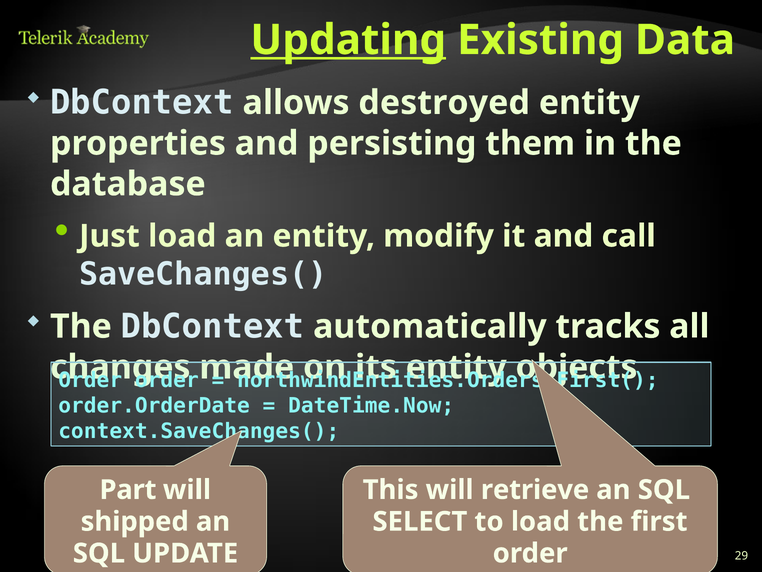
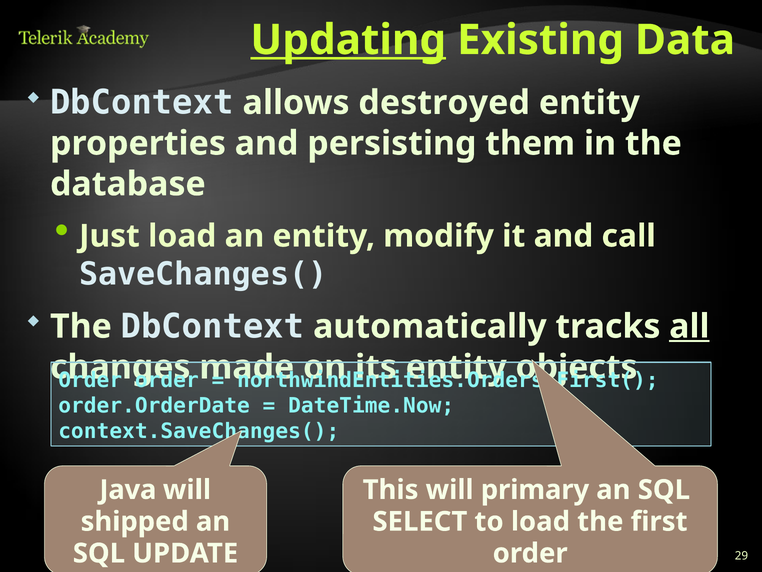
all underline: none -> present
Part: Part -> Java
retrieve: retrieve -> primary
